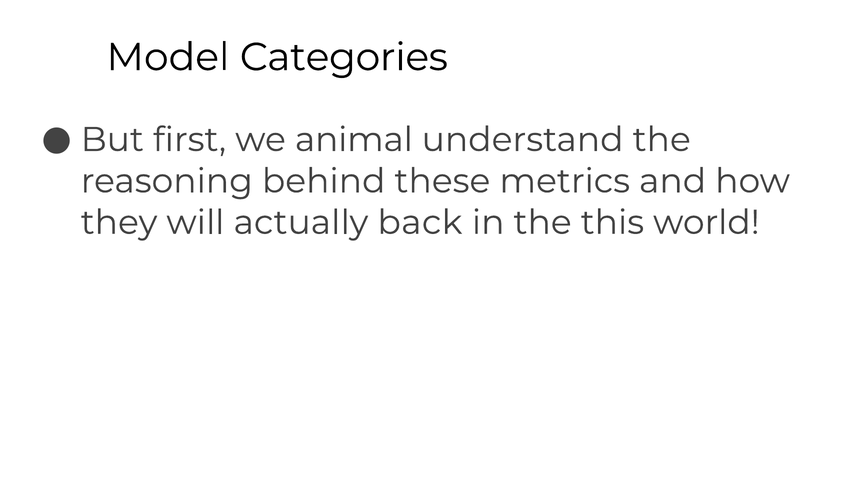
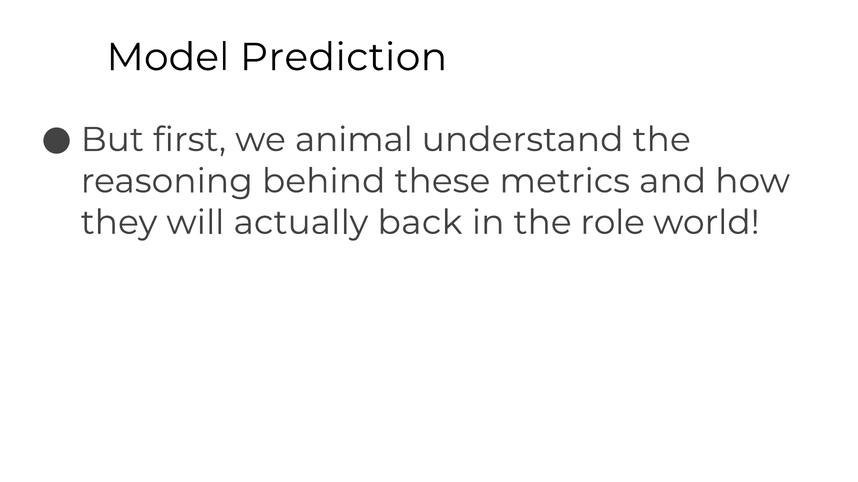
Categories: Categories -> Prediction
this: this -> role
